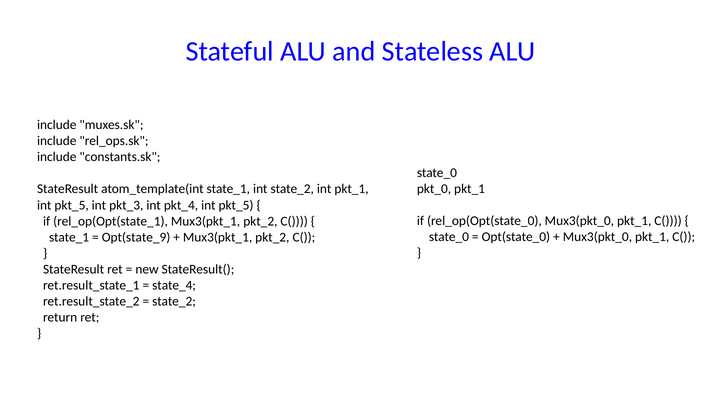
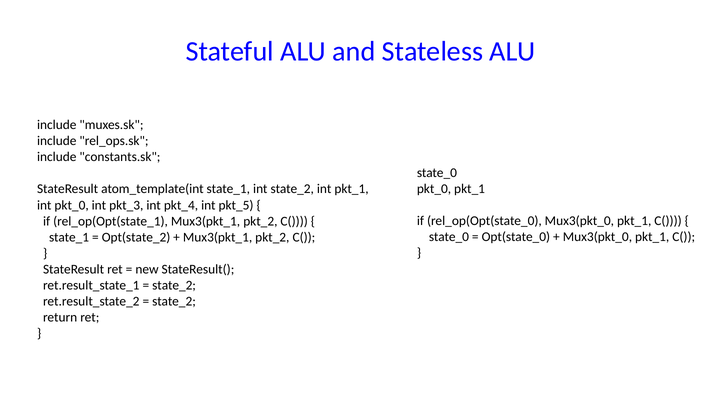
pkt_5 at (72, 205): pkt_5 -> pkt_0
Opt(state_9: Opt(state_9 -> Opt(state_2
state_4 at (174, 285): state_4 -> state_2
